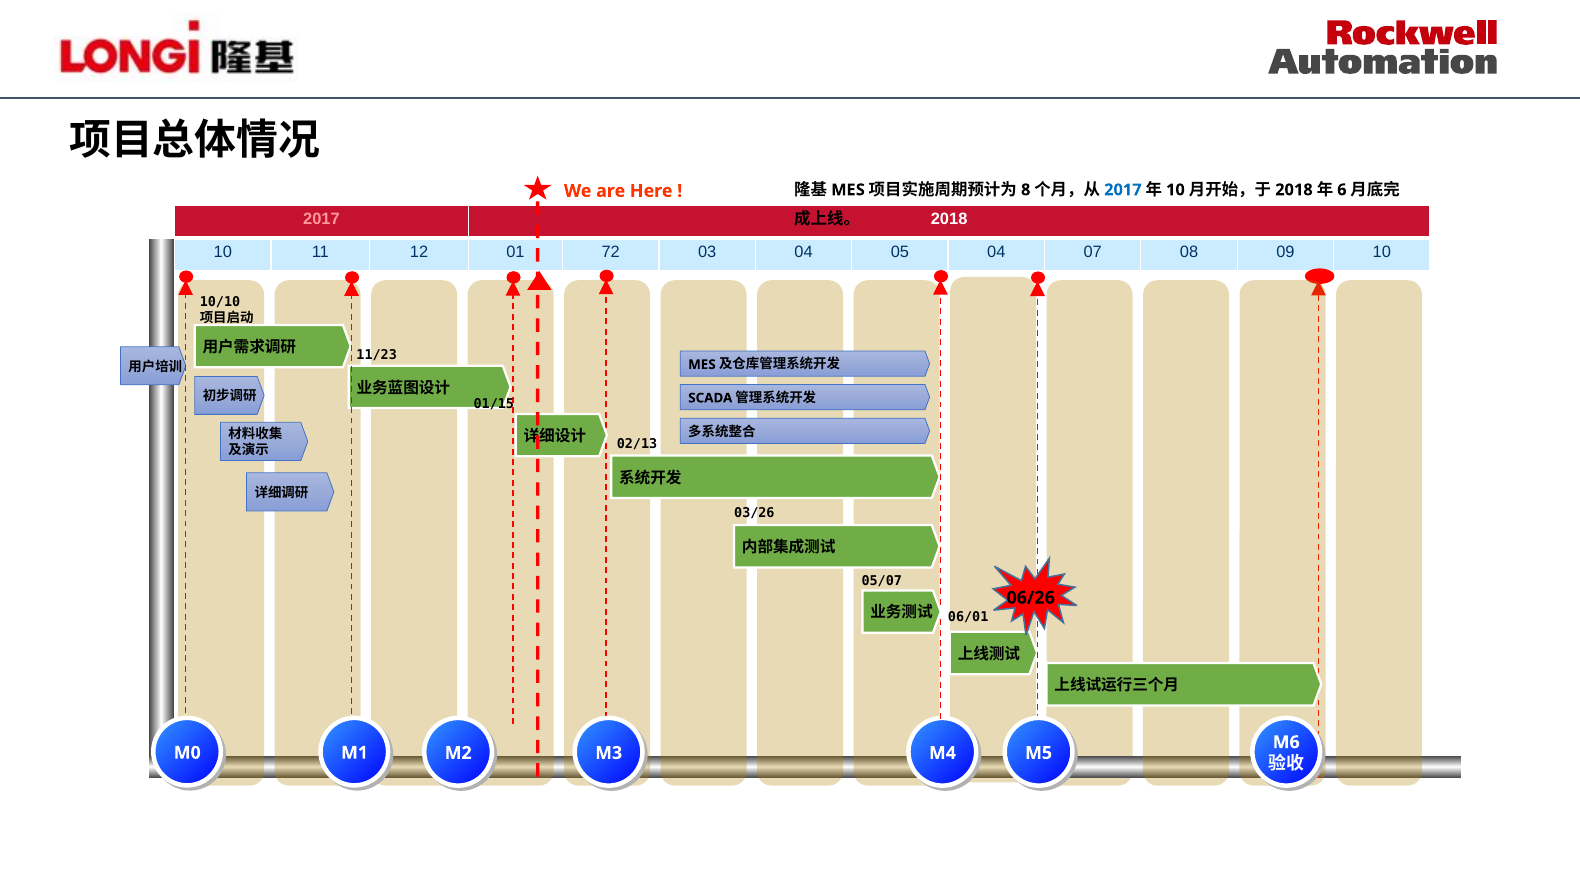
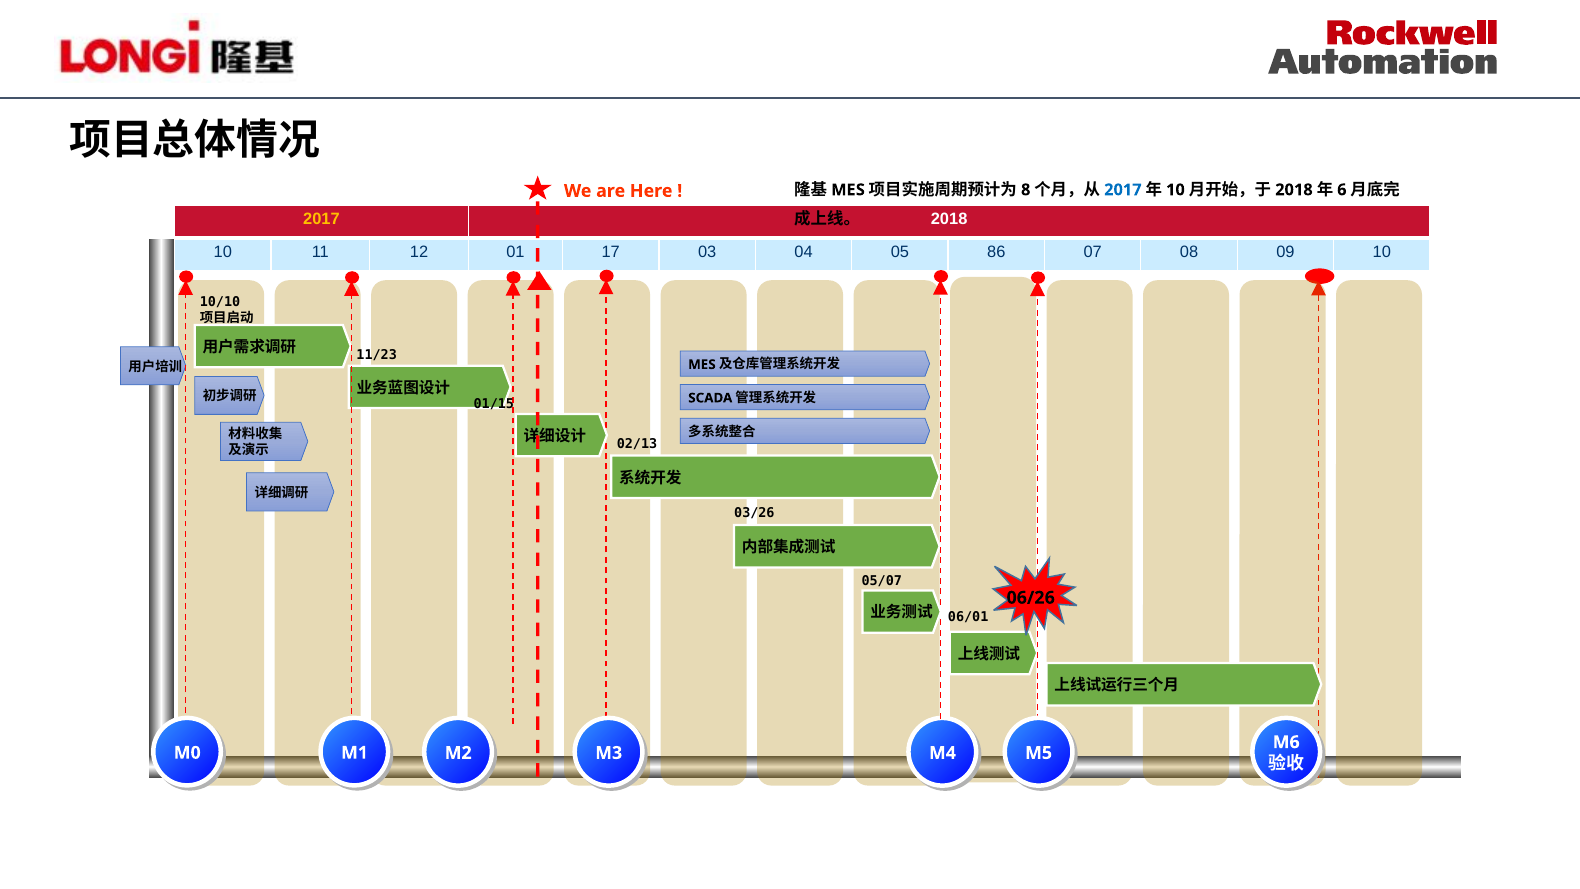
2017 at (321, 219) colour: pink -> yellow
72: 72 -> 17
05 04: 04 -> 86
